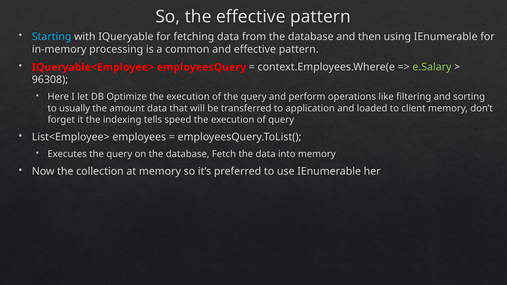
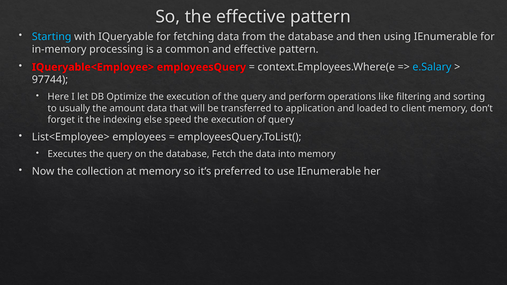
e.Salary colour: light green -> light blue
96308: 96308 -> 97744
tells: tells -> else
